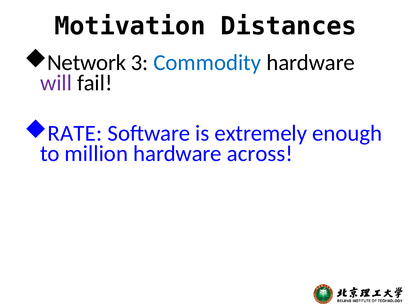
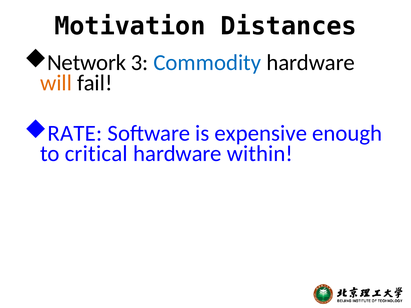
will colour: purple -> orange
extremely: extremely -> expensive
million: million -> critical
across: across -> within
